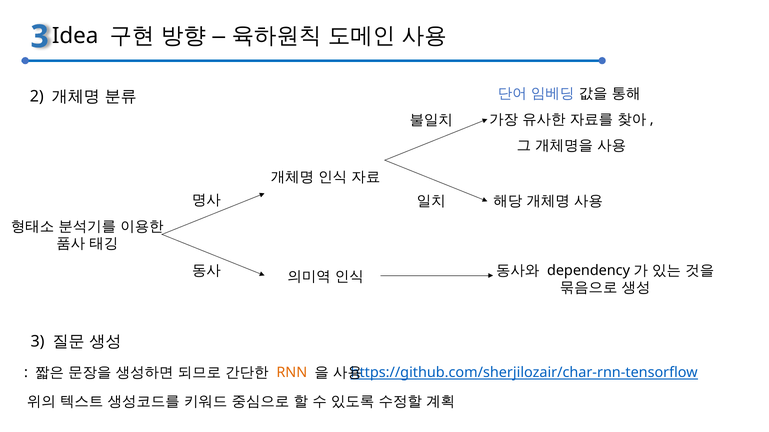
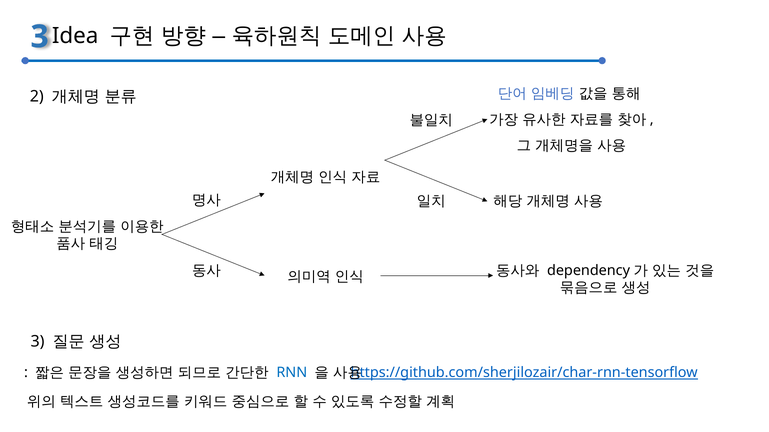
RNN colour: orange -> blue
